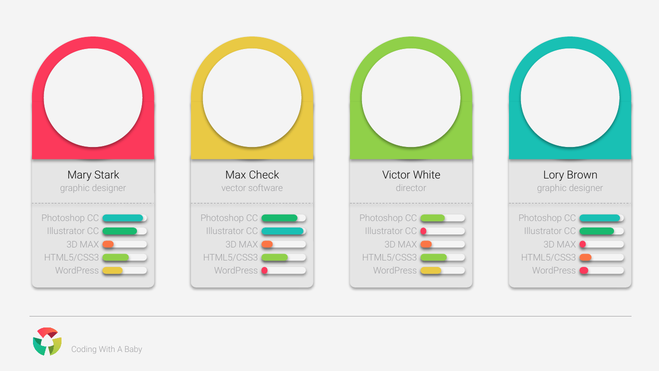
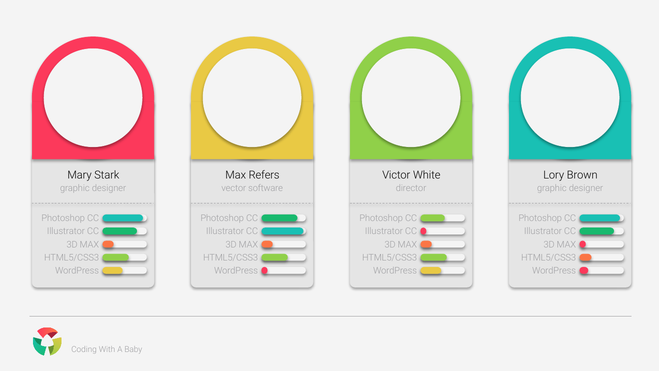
Check: Check -> Refers
